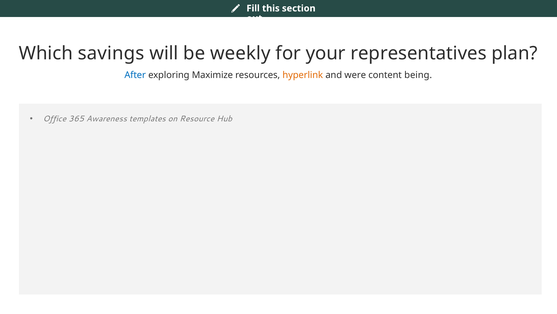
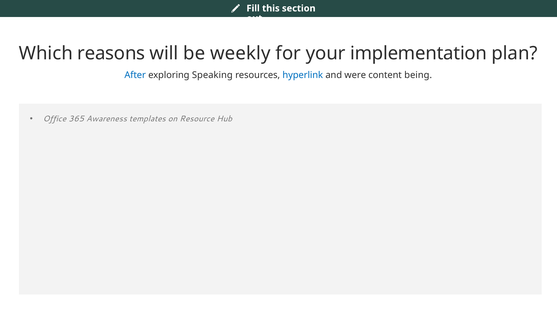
savings: savings -> reasons
representatives: representatives -> implementation
Maximize: Maximize -> Speaking
hyperlink colour: orange -> blue
